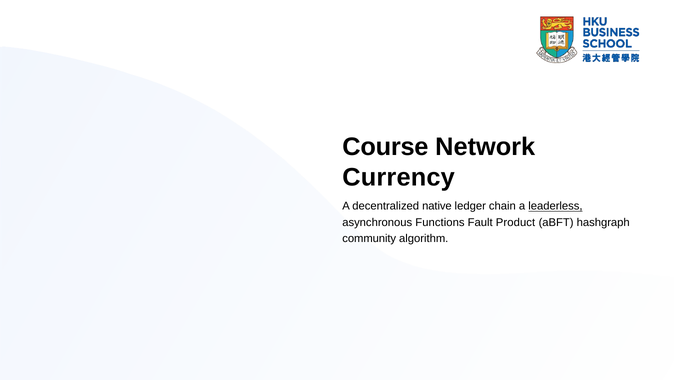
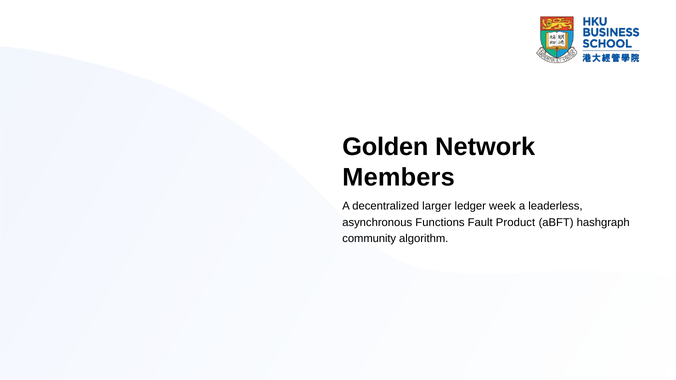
Course: Course -> Golden
Currency: Currency -> Members
native: native -> larger
chain: chain -> week
leaderless underline: present -> none
